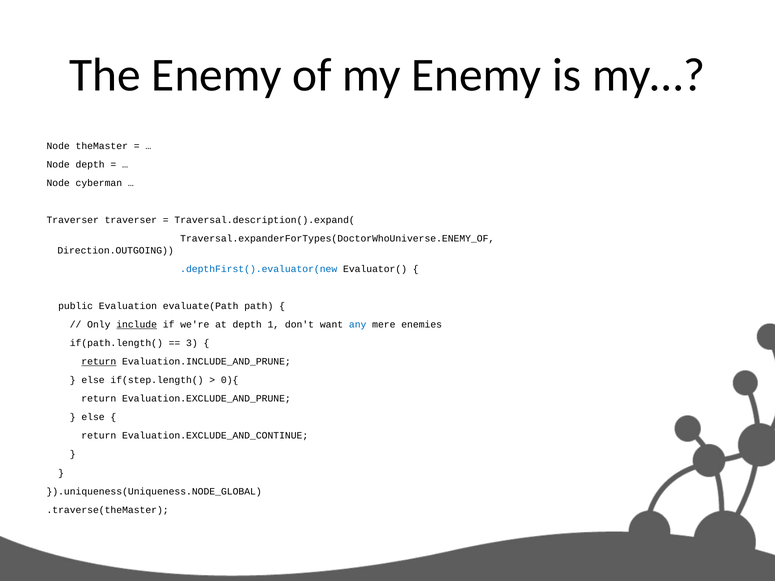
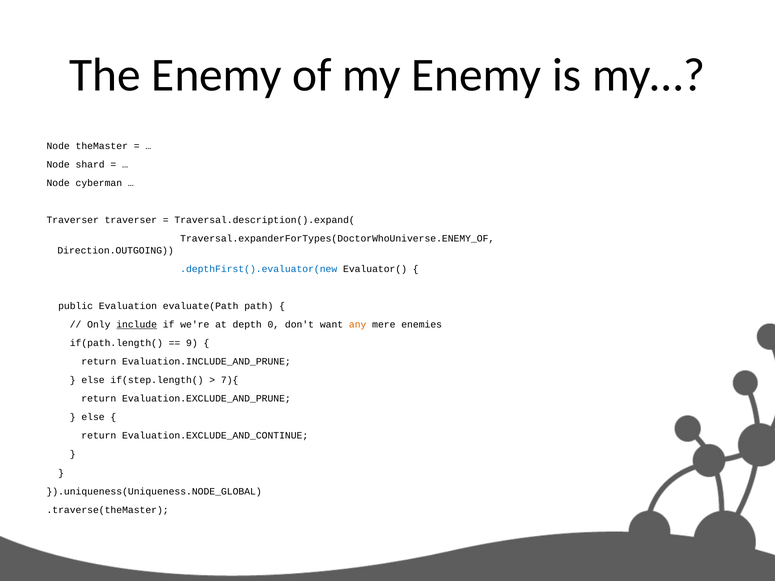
Node depth: depth -> shard
1: 1 -> 0
any colour: blue -> orange
3: 3 -> 9
return at (99, 362) underline: present -> none
0){: 0){ -> 7){
